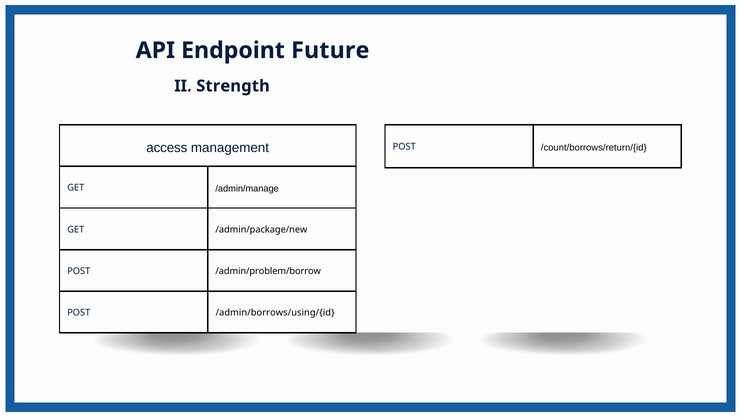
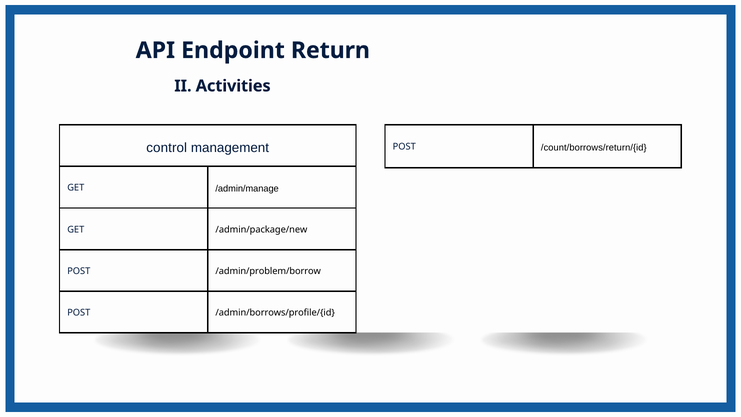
Future: Future -> Return
Strength: Strength -> Activities
access: access -> control
/admin/borrows/using/{id: /admin/borrows/using/{id -> /admin/borrows/profile/{id
